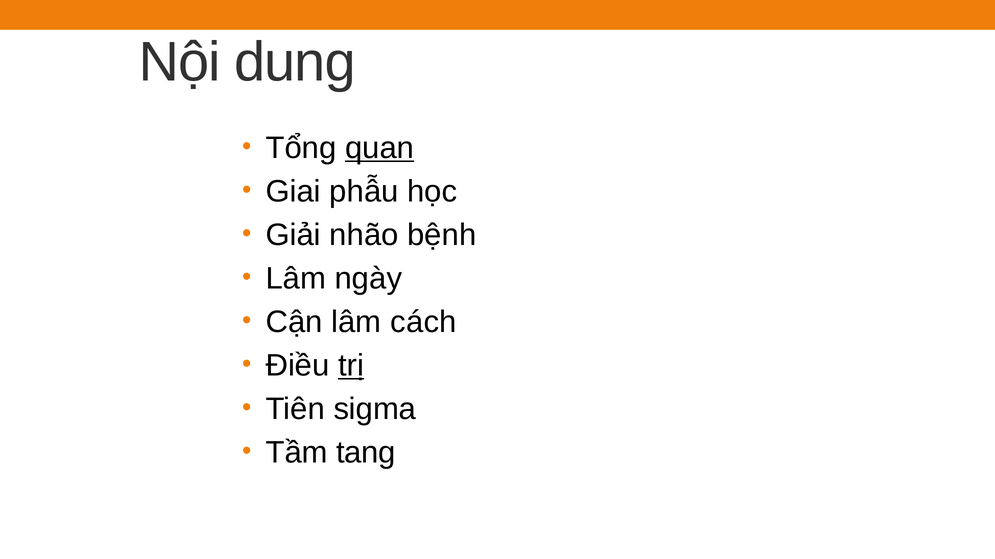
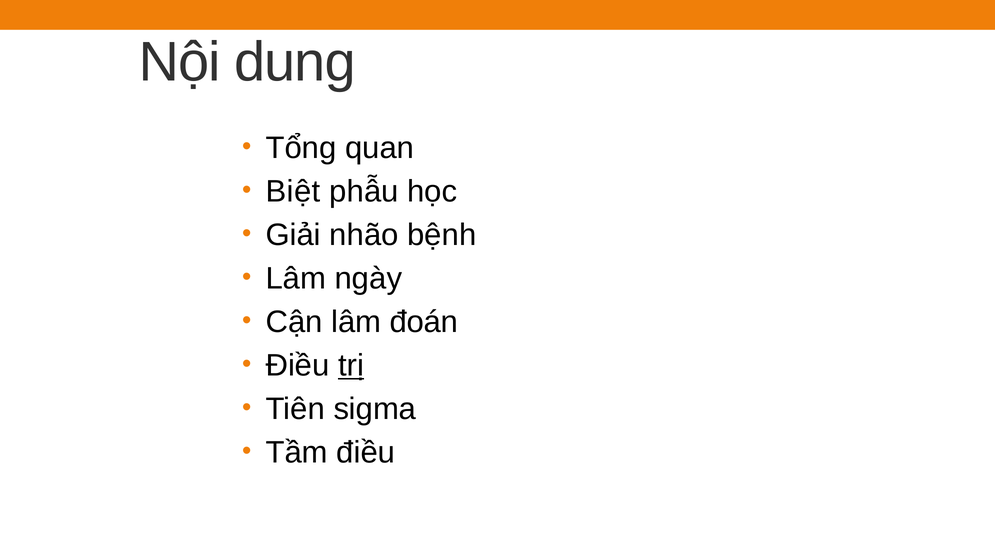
quan underline: present -> none
Giai: Giai -> Biệt
cách: cách -> đoán
Tầm tang: tang -> điều
